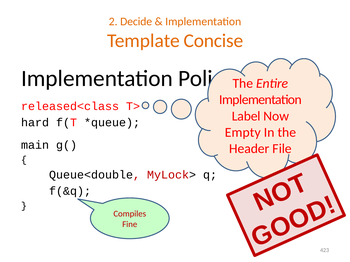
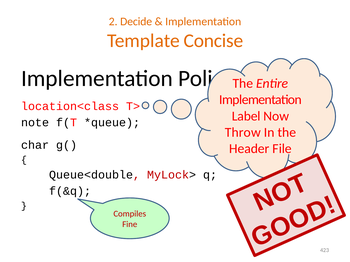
released<class: released<class -> location<class
hard: hard -> note
Empty: Empty -> Throw
main: main -> char
